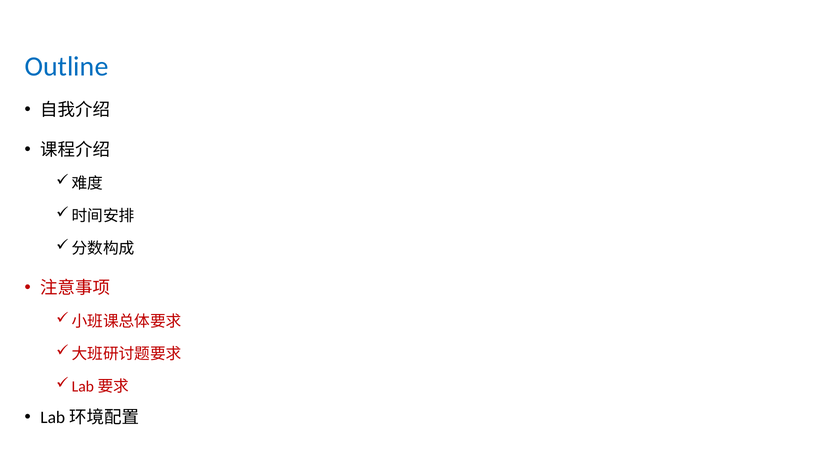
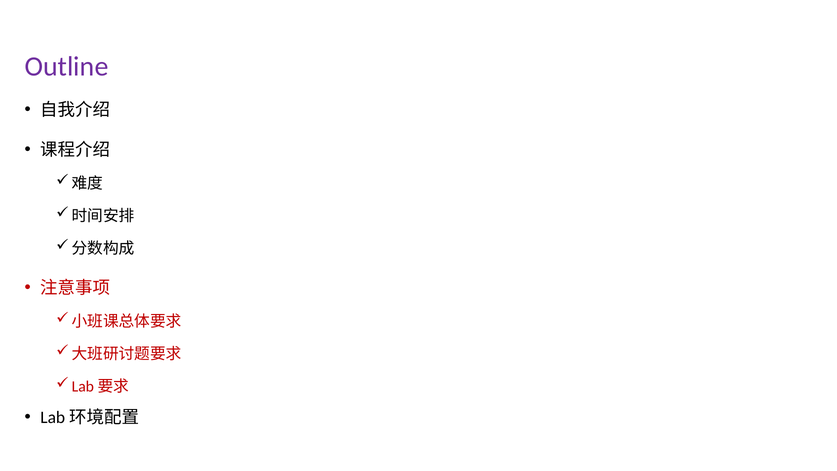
Outline colour: blue -> purple
